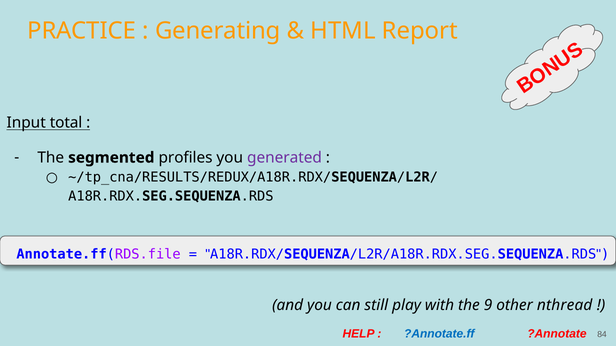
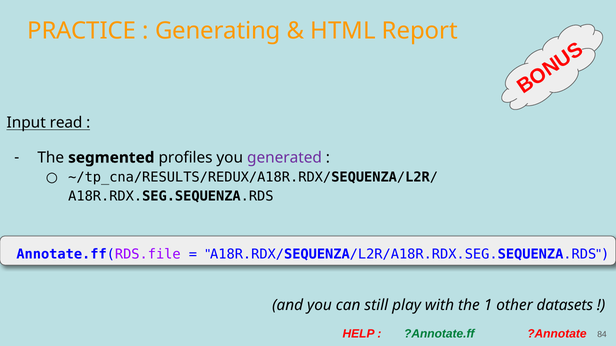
total: total -> read
9: 9 -> 1
nthread: nthread -> datasets
?Annotate.ff colour: blue -> green
